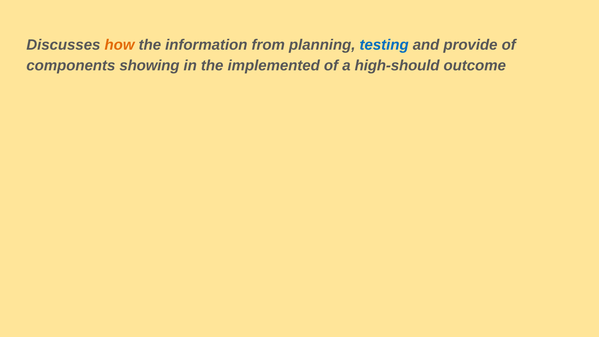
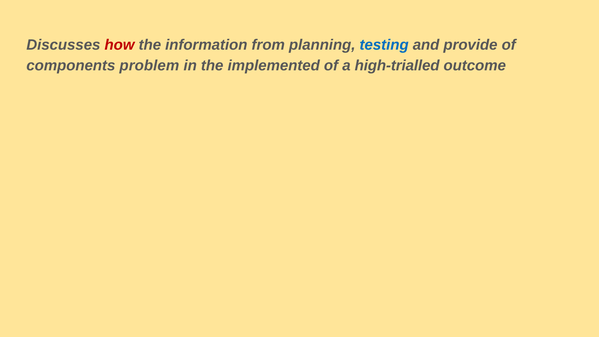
how colour: orange -> red
showing: showing -> problem
high-should: high-should -> high-trialled
